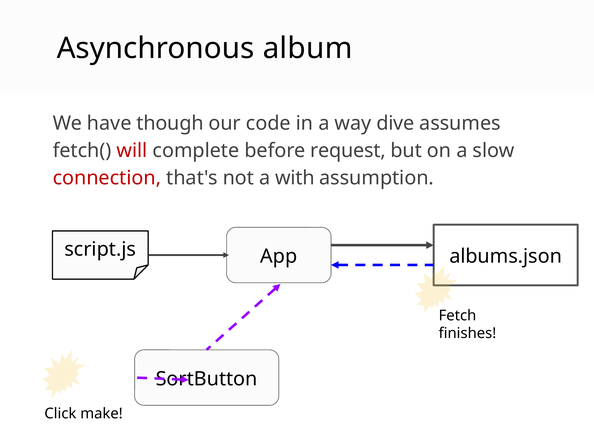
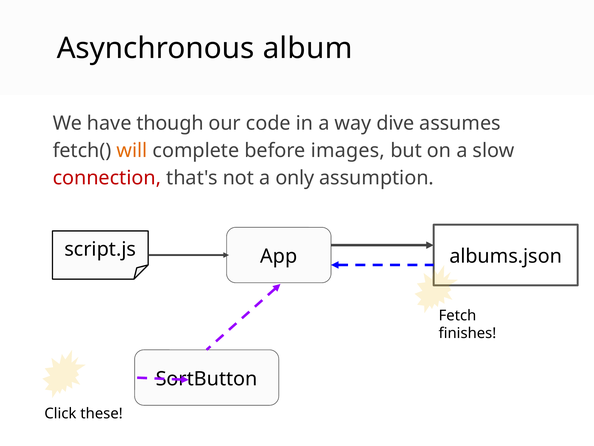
will colour: red -> orange
request: request -> images
with: with -> only
make: make -> these
